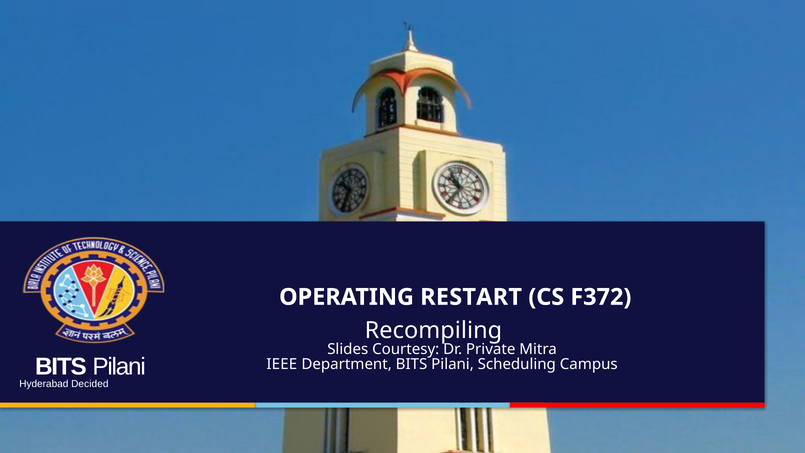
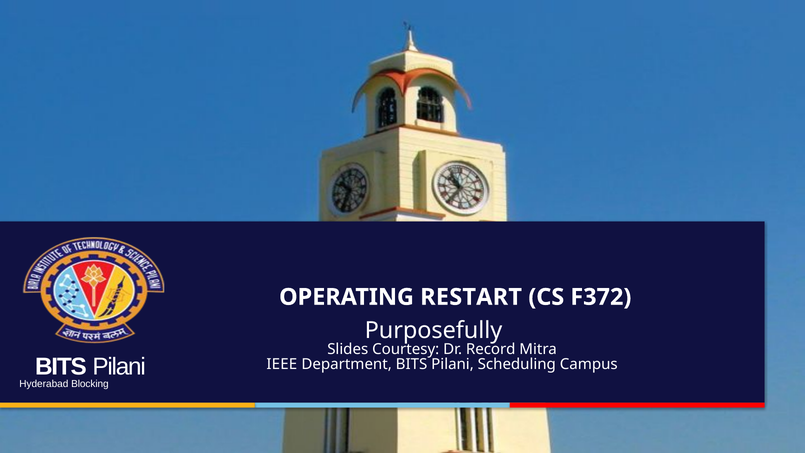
Recompiling: Recompiling -> Purposefully
Private: Private -> Record
Decided: Decided -> Blocking
